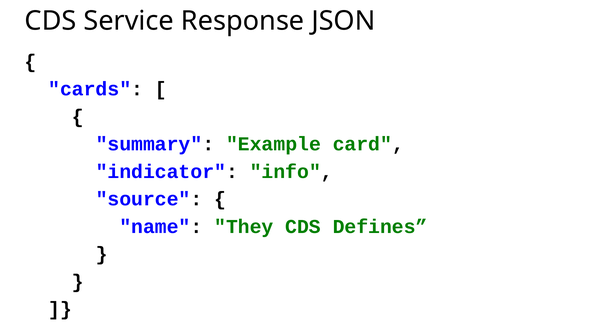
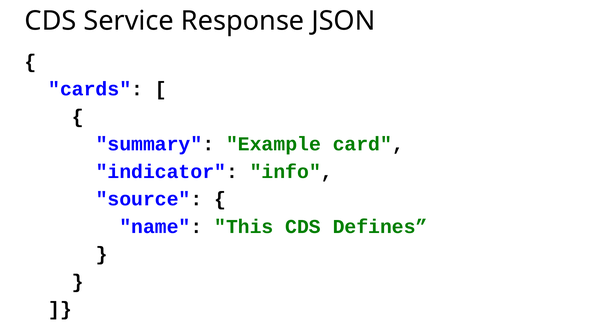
They: They -> This
